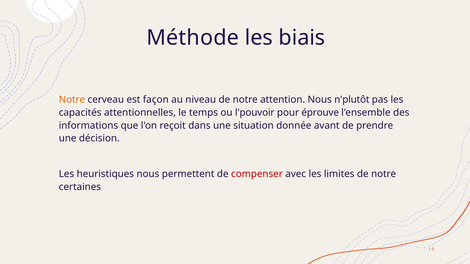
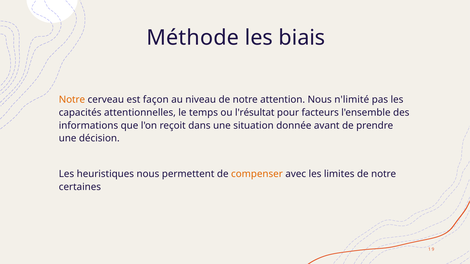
n'plutôt: n'plutôt -> n'limité
l'pouvoir: l'pouvoir -> l'résultat
éprouve: éprouve -> facteurs
compenser colour: red -> orange
